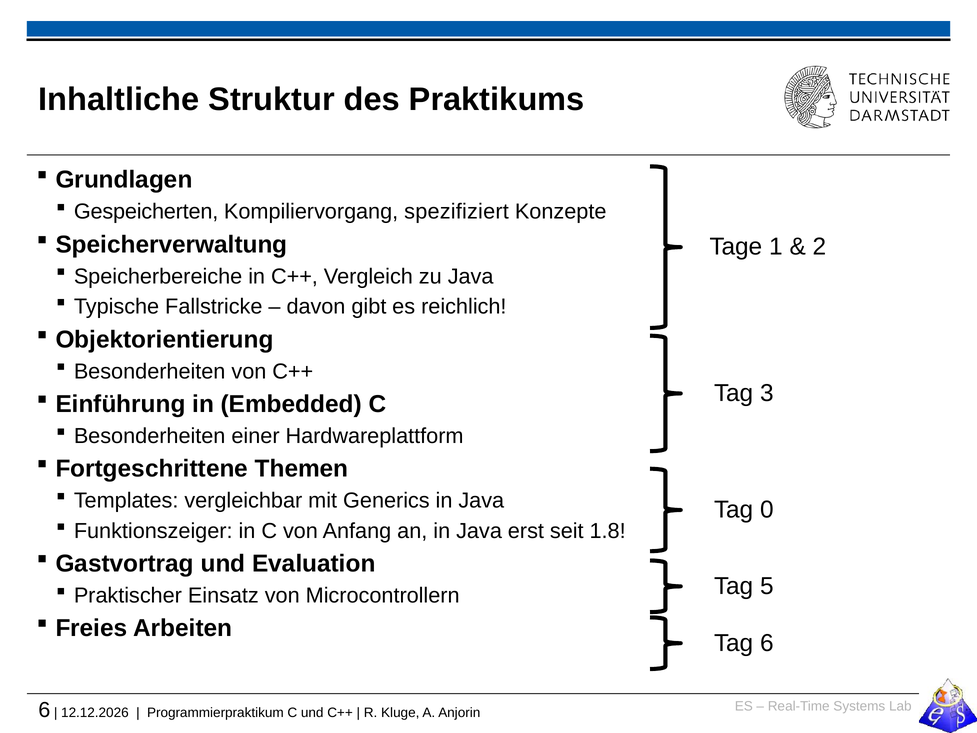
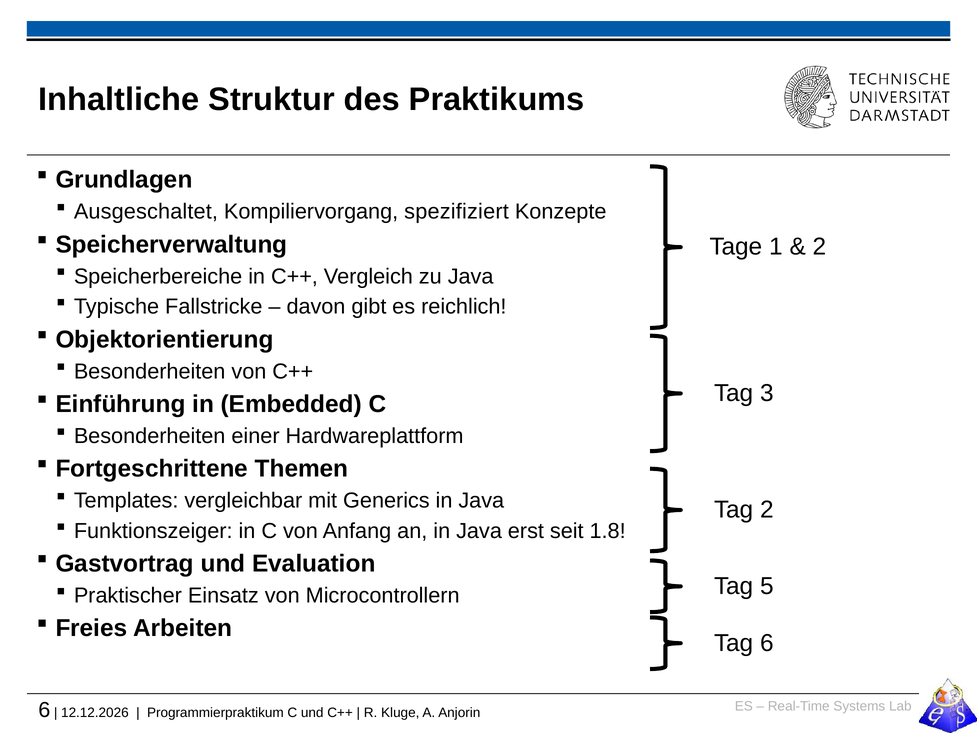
Gespeicherten: Gespeicherten -> Ausgeschaltet
Tag 0: 0 -> 2
